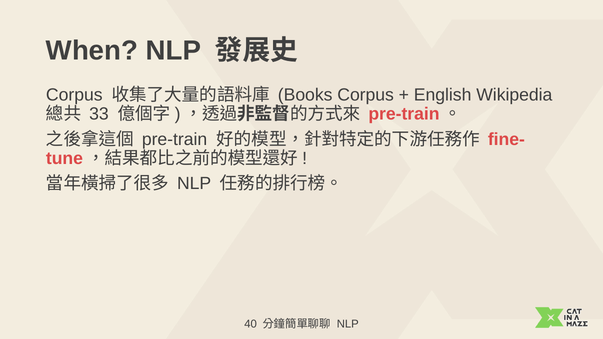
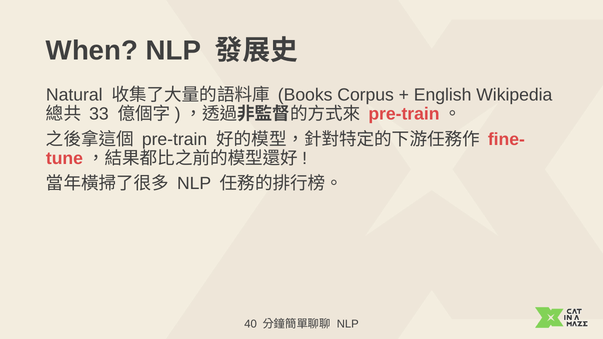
Corpus at (74, 95): Corpus -> Natural
